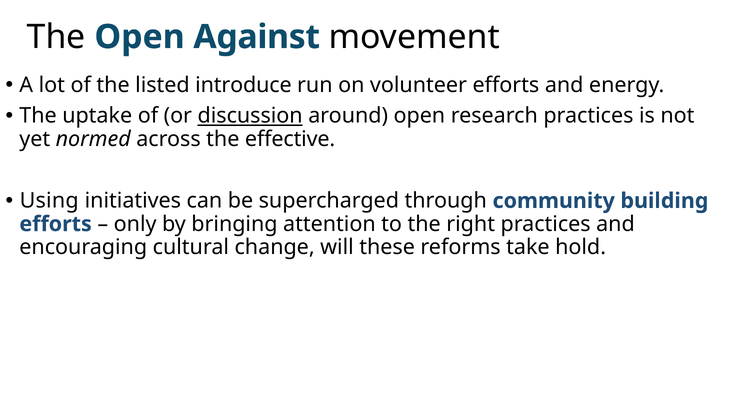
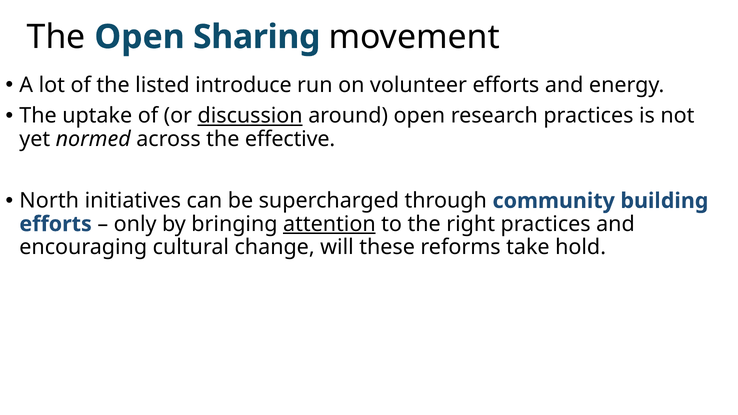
Against: Against -> Sharing
Using: Using -> North
attention underline: none -> present
